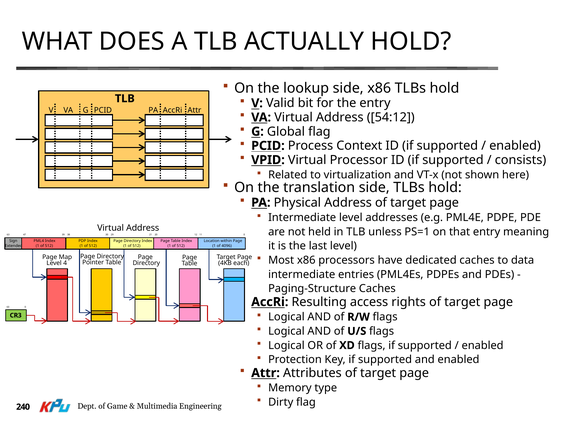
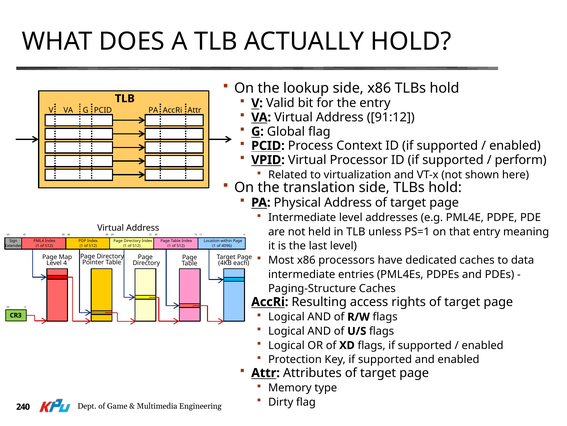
54:12: 54:12 -> 91:12
consists: consists -> perform
